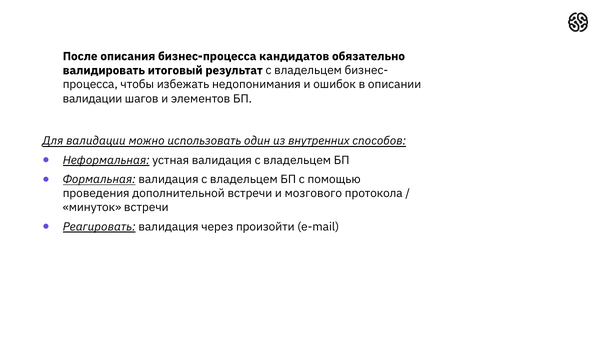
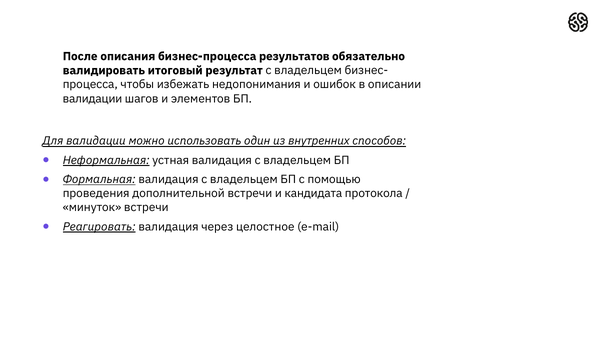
кандидатов: кандидатов -> результатов
мозгового: мозгового -> кандидата
произойти: произойти -> целостное
